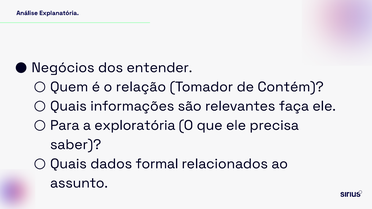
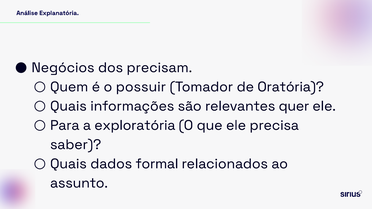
entender: entender -> precisam
relação: relação -> possuir
Contém: Contém -> Oratória
faça: faça -> quer
